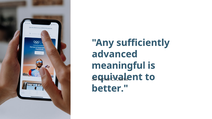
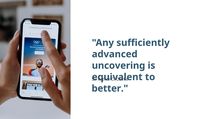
meaningful: meaningful -> uncovering
